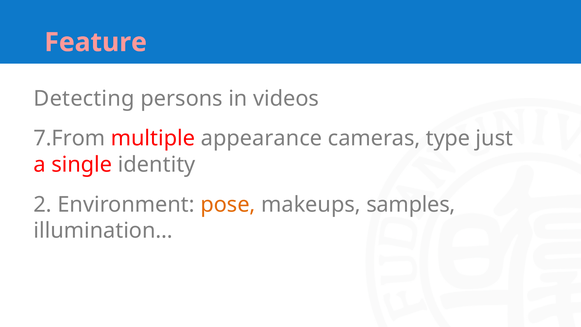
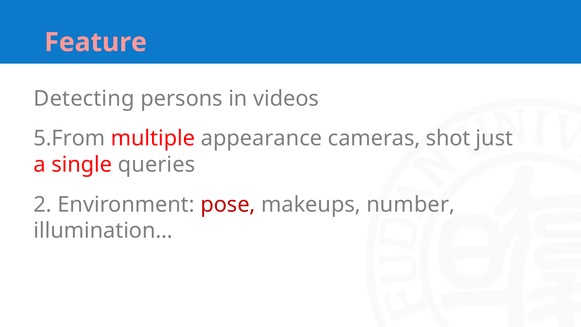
7.From: 7.From -> 5.From
type: type -> shot
identity: identity -> queries
pose colour: orange -> red
samples: samples -> number
